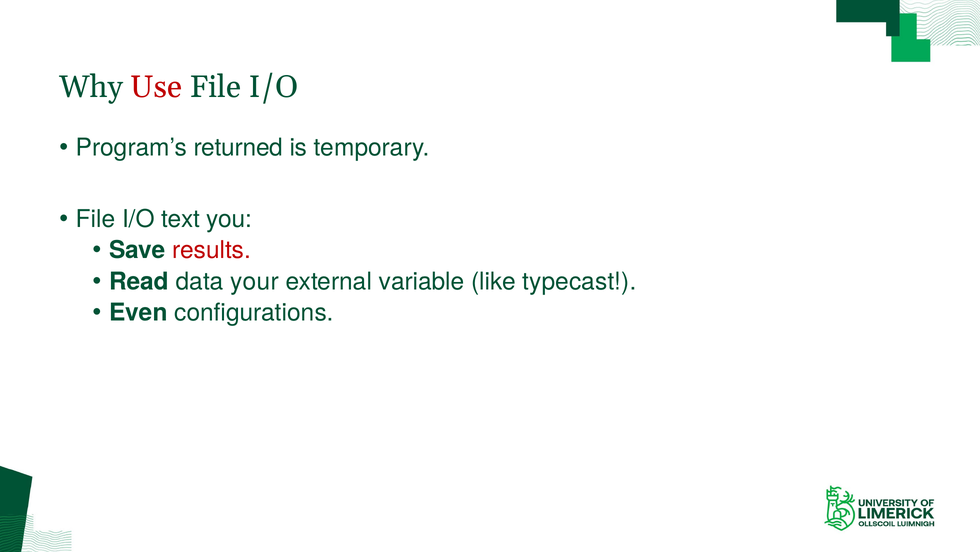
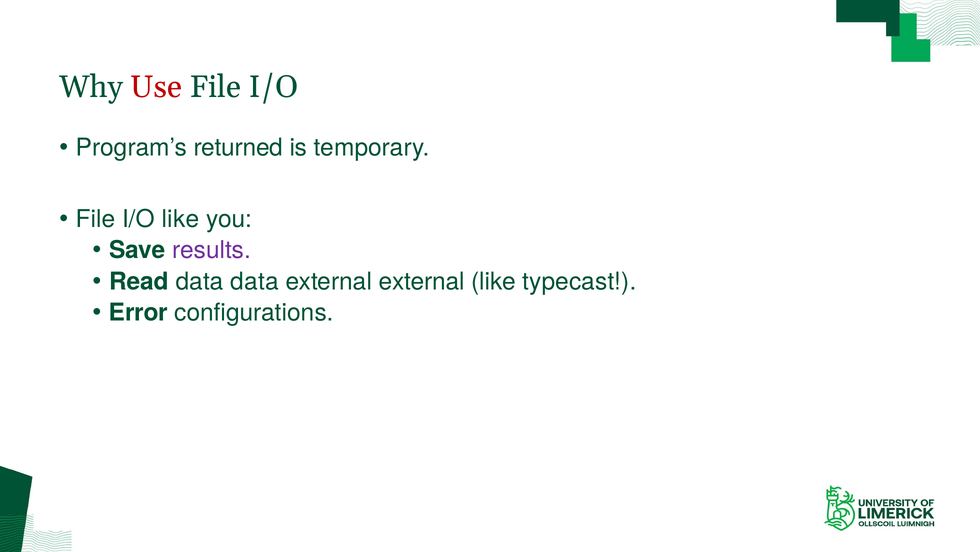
I/O text: text -> like
results colour: red -> purple
data your: your -> data
external variable: variable -> external
Even: Even -> Error
